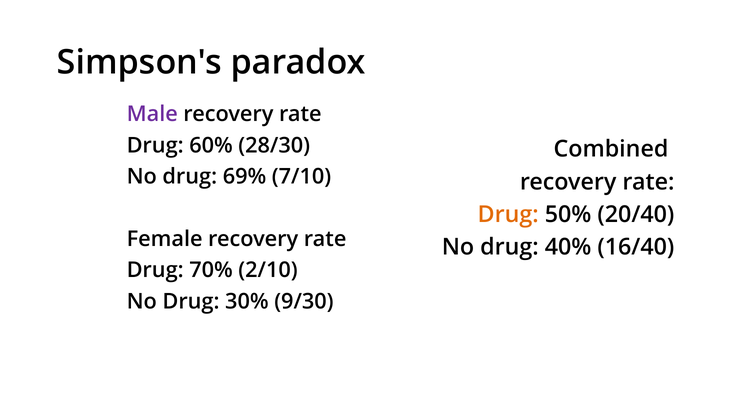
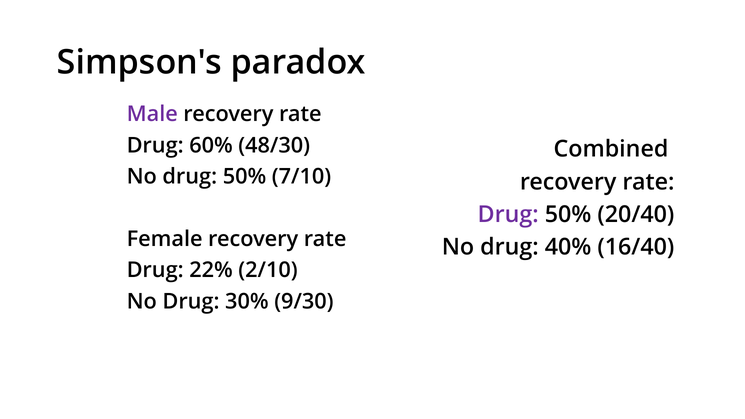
28/30: 28/30 -> 48/30
No drug 69%: 69% -> 50%
Drug at (508, 214) colour: orange -> purple
70%: 70% -> 22%
